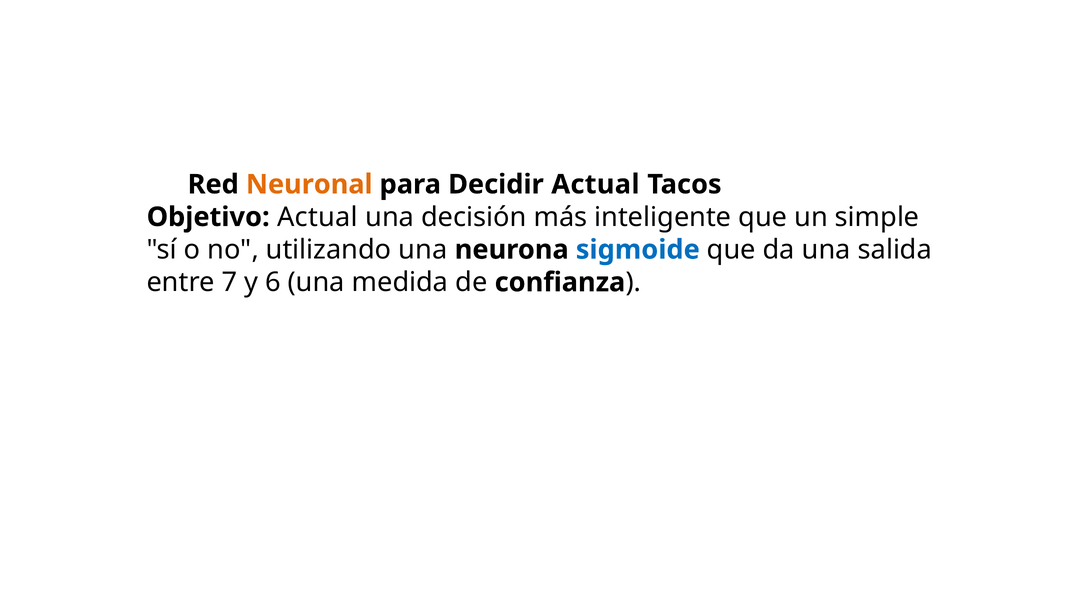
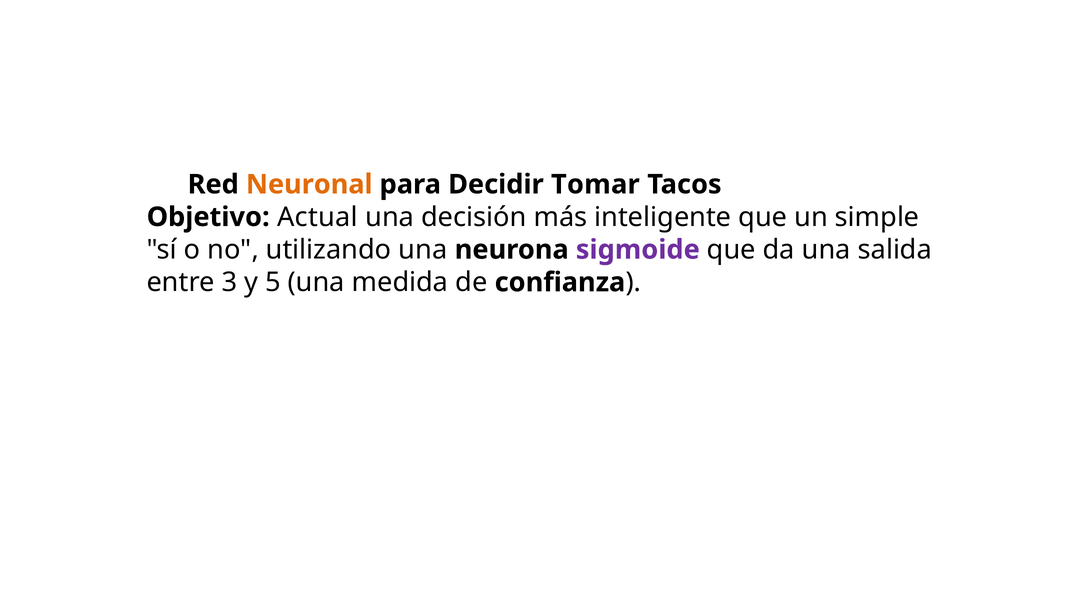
Decidir Actual: Actual -> Tomar
sigmoide colour: blue -> purple
7: 7 -> 3
6: 6 -> 5
